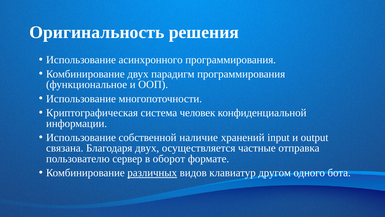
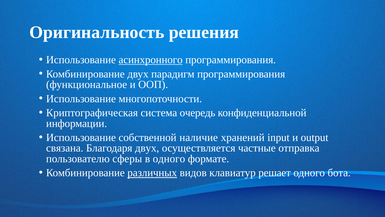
асинхронного underline: none -> present
человек: человек -> очередь
сервер: сервер -> сферы
в оборот: оборот -> одного
другом: другом -> решает
